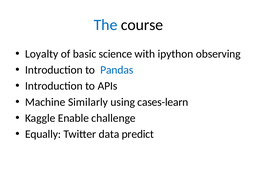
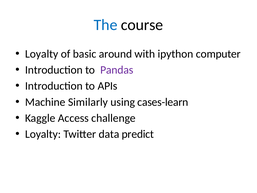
science: science -> around
observing: observing -> computer
Pandas colour: blue -> purple
Enable: Enable -> Access
Equally at (43, 134): Equally -> Loyalty
